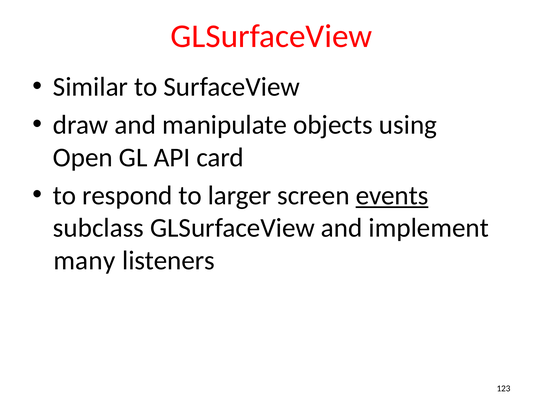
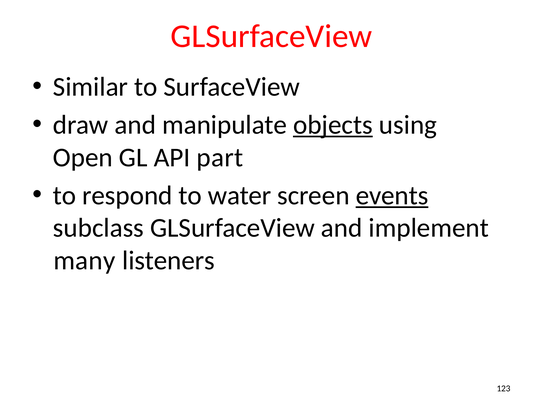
objects underline: none -> present
card: card -> part
larger: larger -> water
